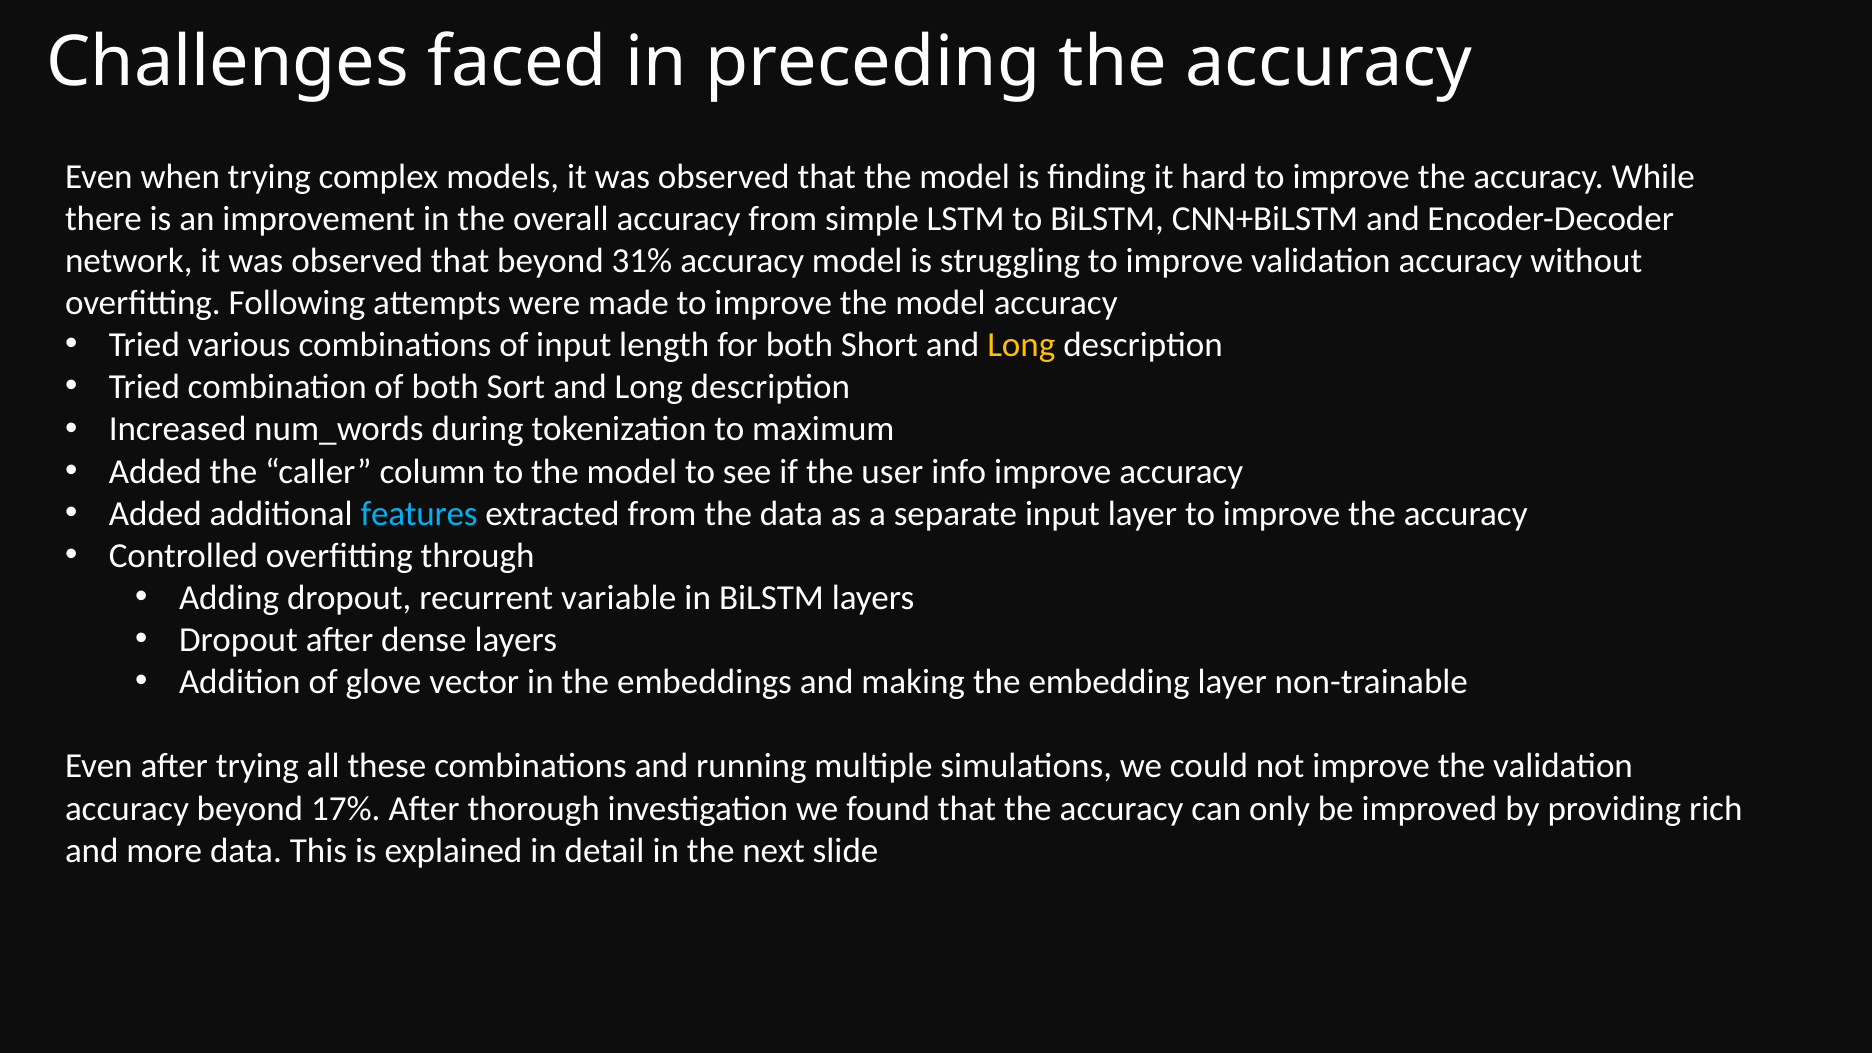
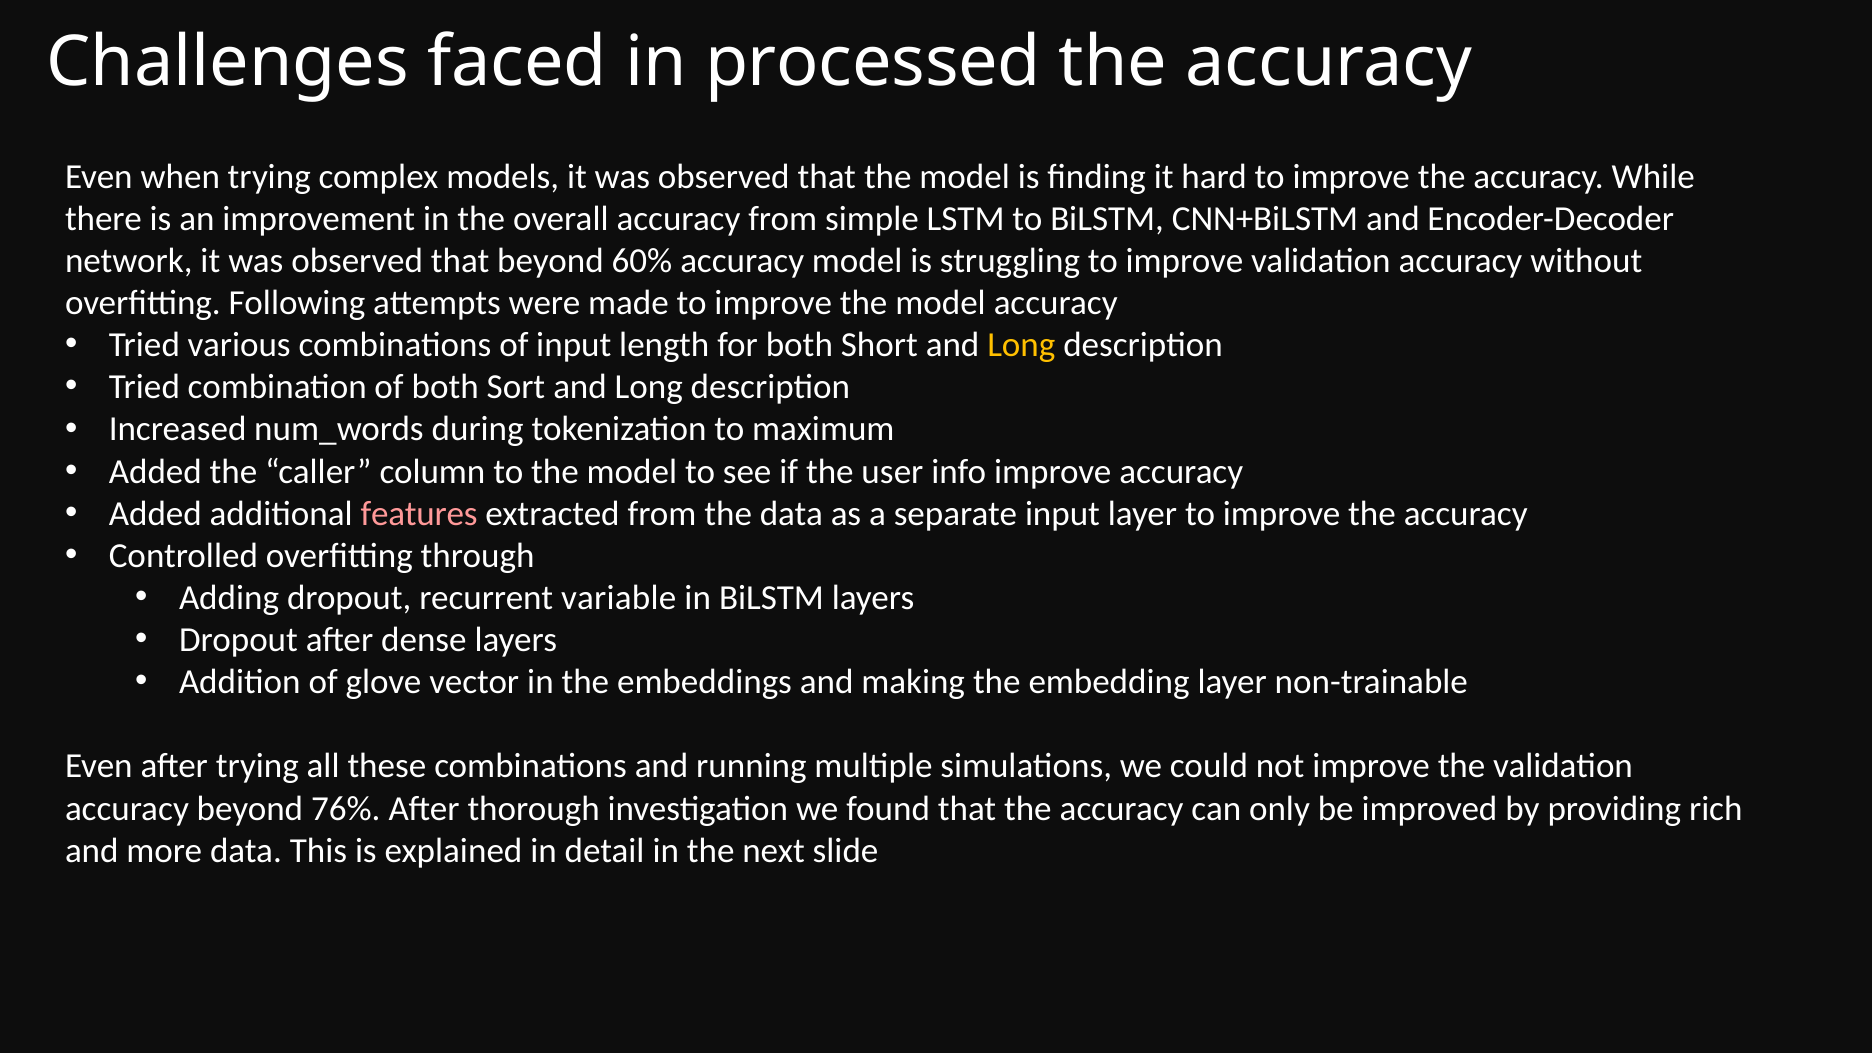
preceding: preceding -> processed
31%: 31% -> 60%
features colour: light blue -> pink
17%: 17% -> 76%
